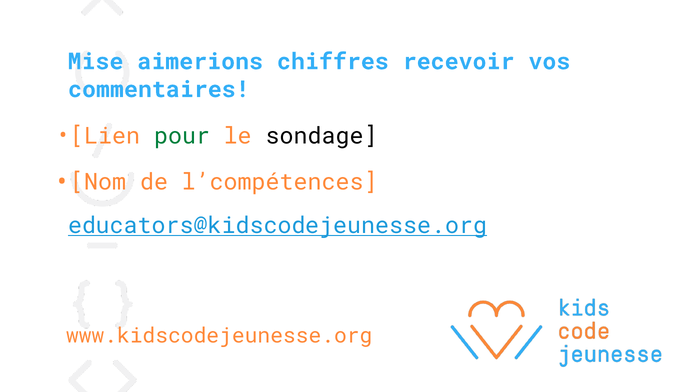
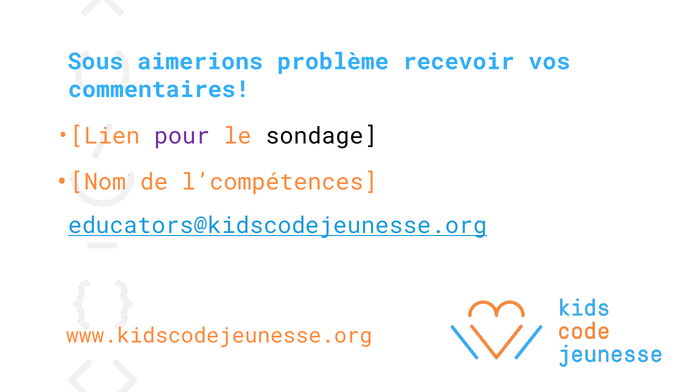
Mise: Mise -> Sous
chiffres: chiffres -> problème
pour colour: green -> purple
